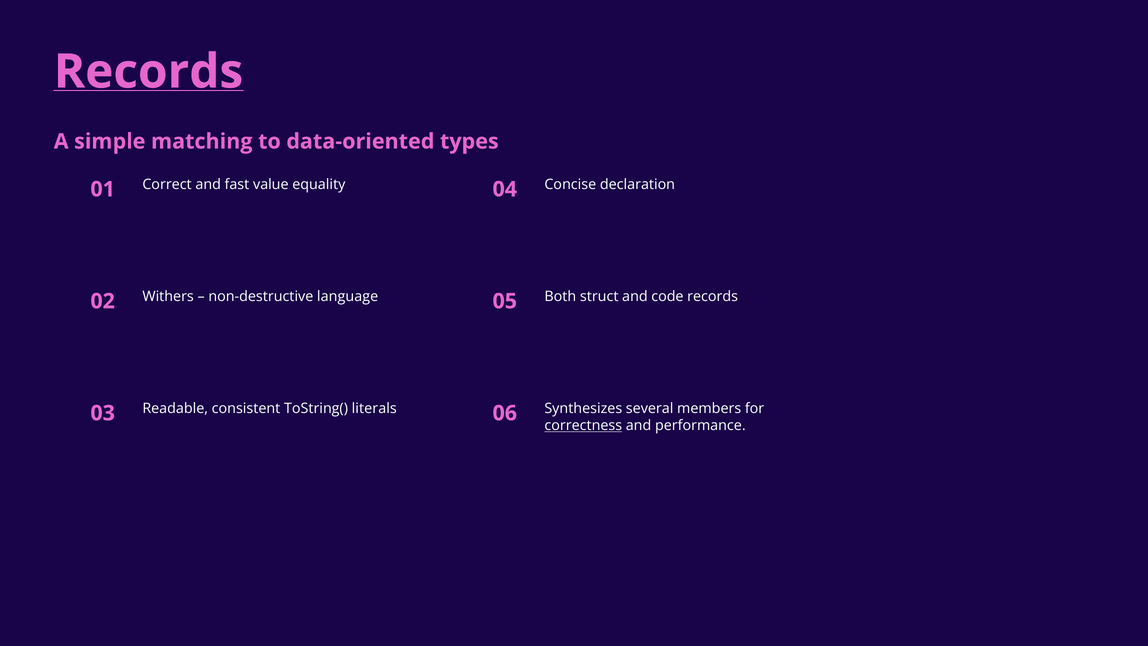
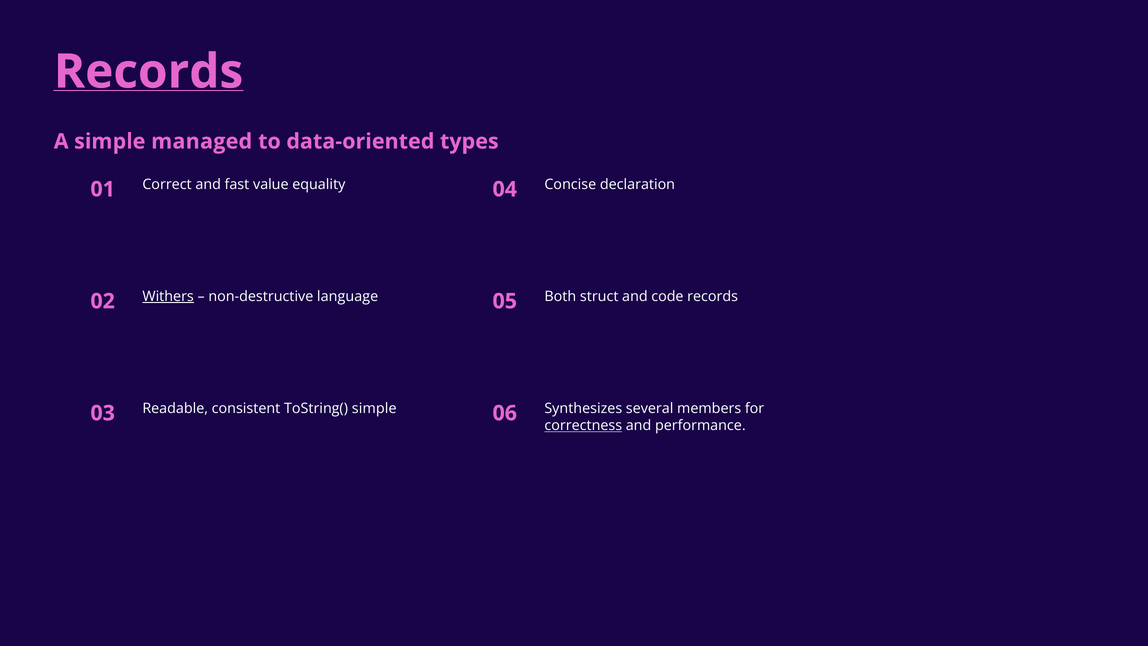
matching: matching -> managed
Withers underline: none -> present
ToString( literals: literals -> simple
